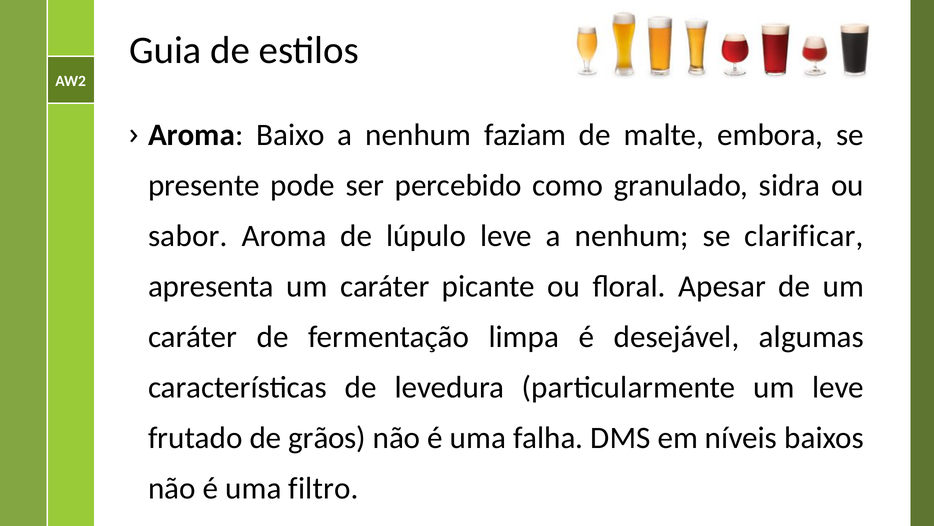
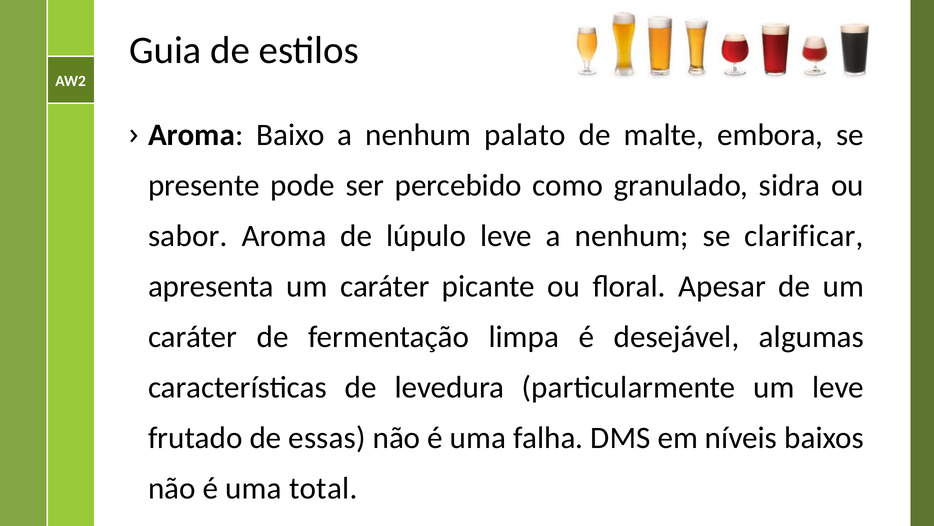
faziam: faziam -> palato
grãos: grãos -> essas
filtro: filtro -> total
